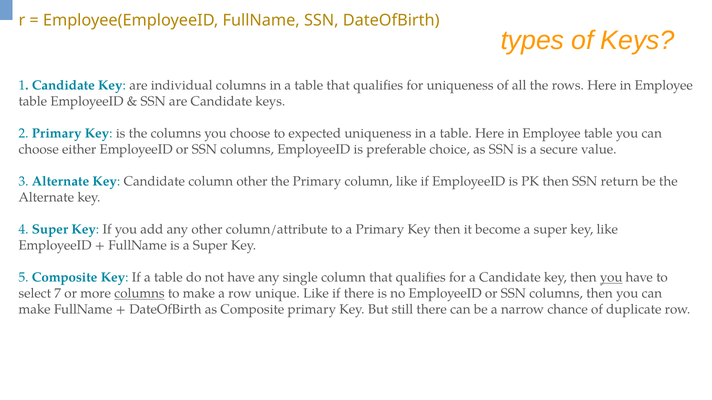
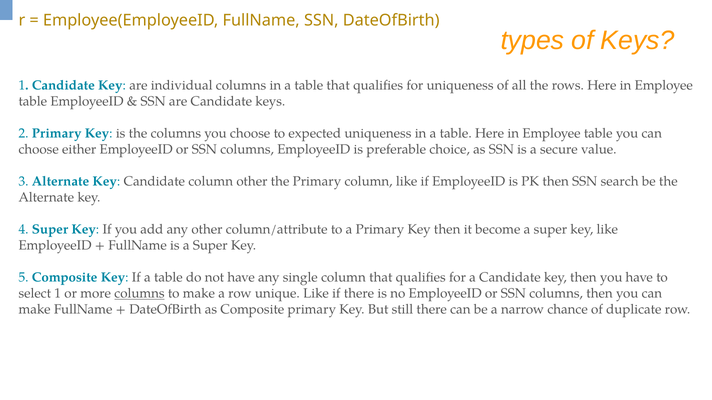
return: return -> search
you at (611, 278) underline: present -> none
select 7: 7 -> 1
